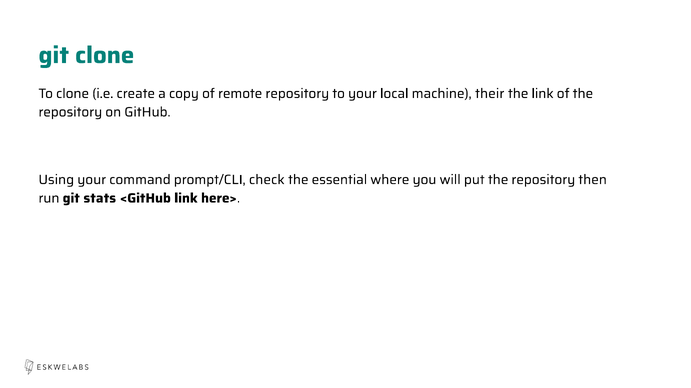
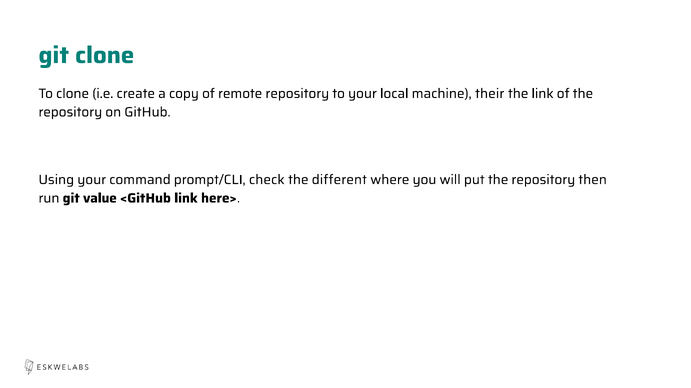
essential: essential -> different
stats: stats -> value
